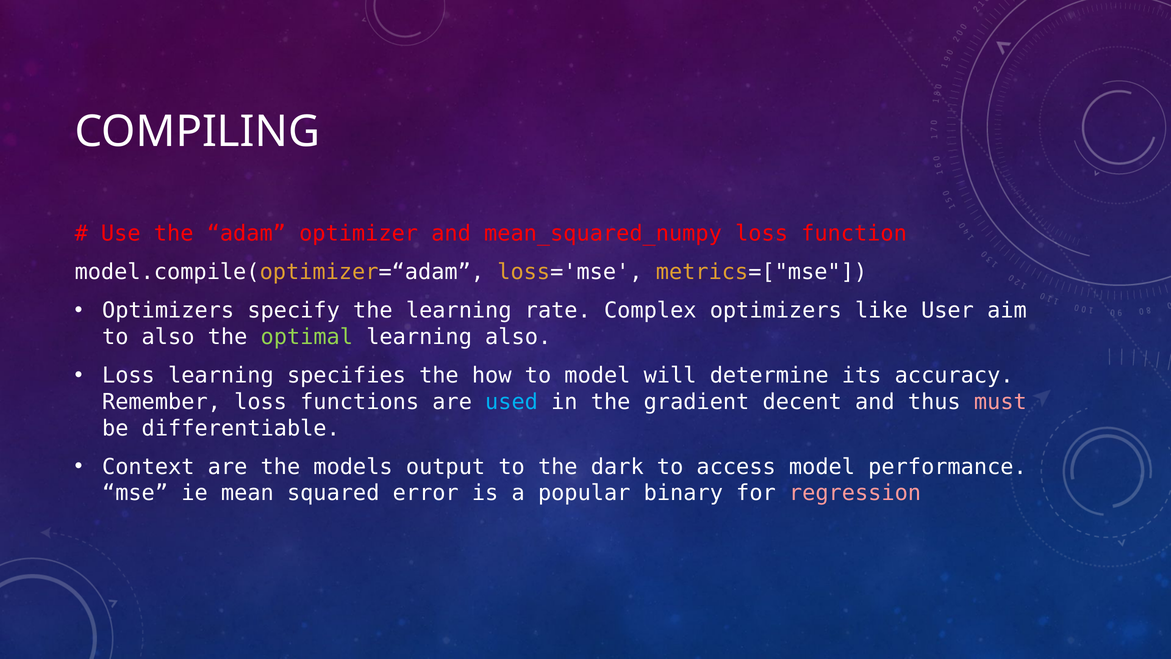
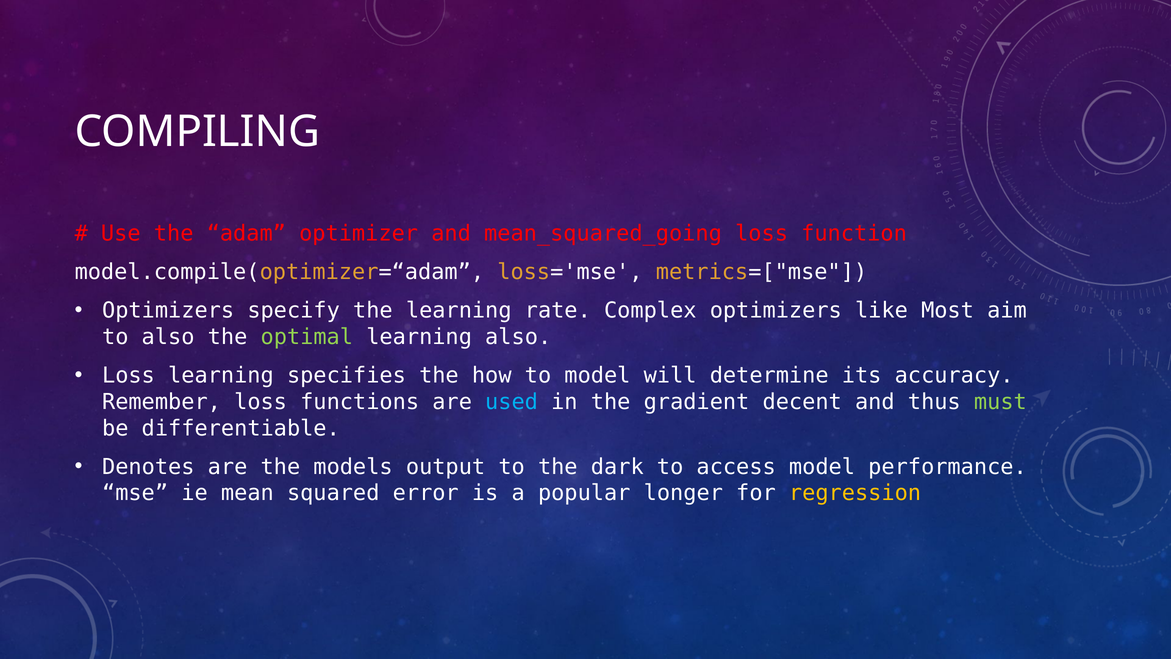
mean_squared_numpy: mean_squared_numpy -> mean_squared_going
User: User -> Most
must colour: pink -> light green
Context: Context -> Denotes
binary: binary -> longer
regression colour: pink -> yellow
